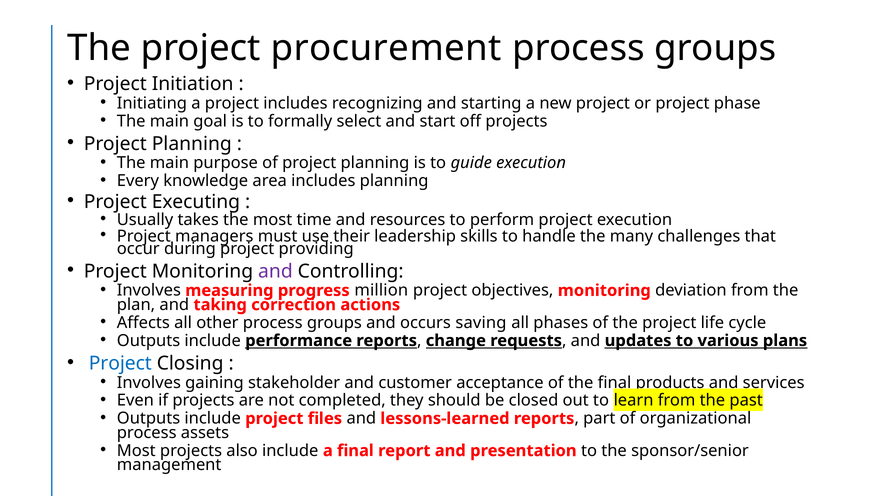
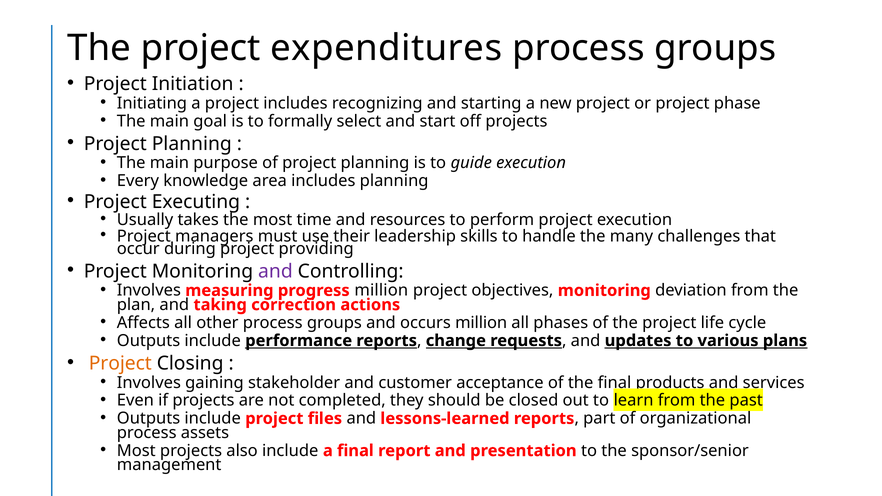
procurement: procurement -> expenditures
occurs saving: saving -> million
Project at (120, 363) colour: blue -> orange
